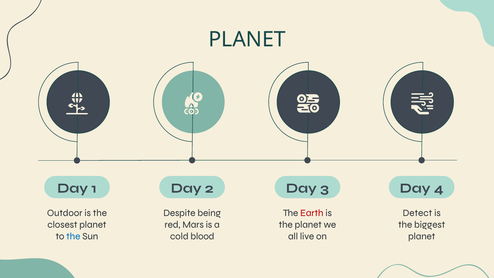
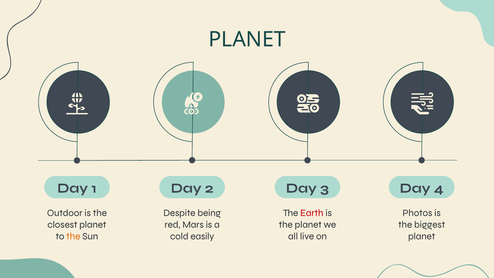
Detect: Detect -> Photos
the at (73, 236) colour: blue -> orange
blood: blood -> easily
